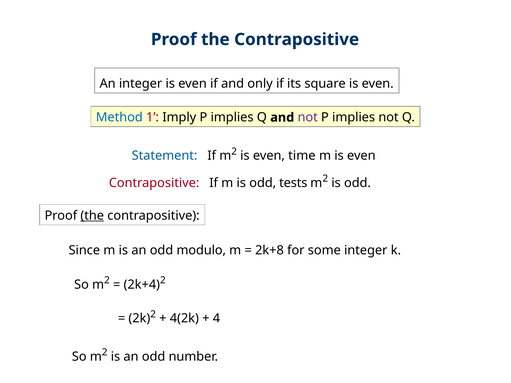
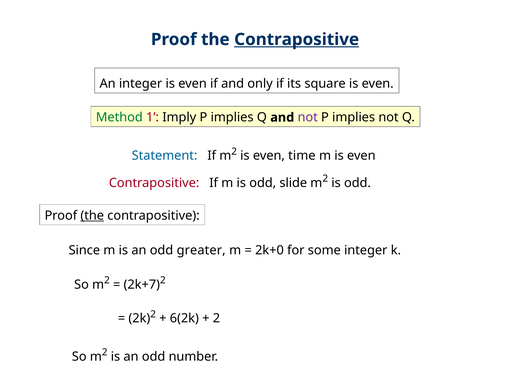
Contrapositive at (297, 39) underline: none -> present
Method colour: blue -> green
tests: tests -> slide
modulo: modulo -> greater
2k+8: 2k+8 -> 2k+0
2k+4: 2k+4 -> 2k+7
4(2k: 4(2k -> 6(2k
4 at (216, 318): 4 -> 2
